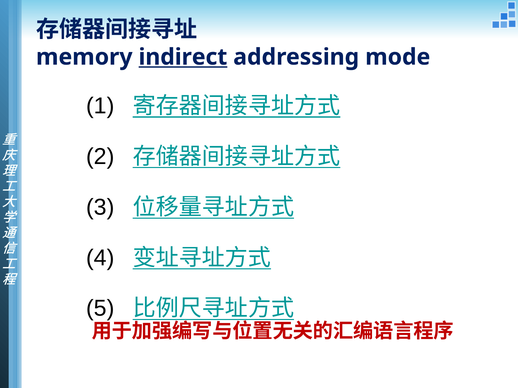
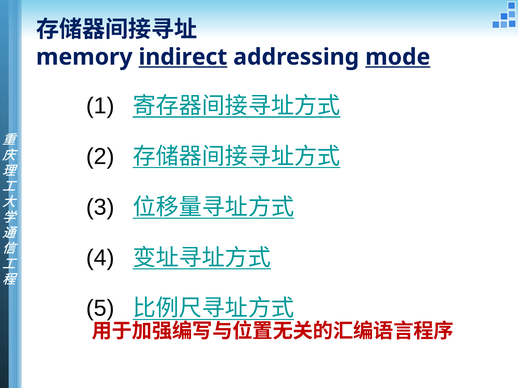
mode underline: none -> present
